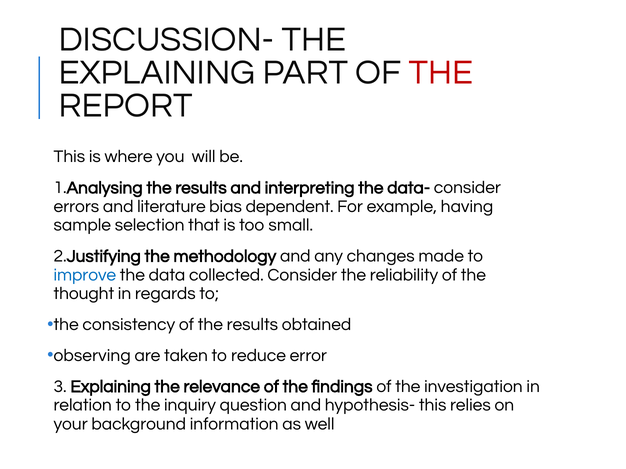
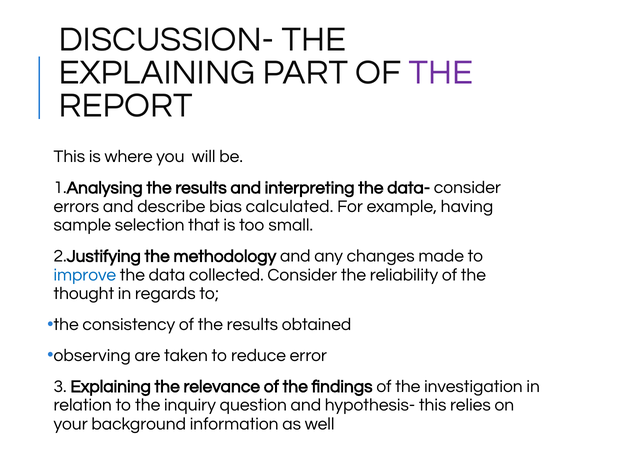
THE at (441, 73) colour: red -> purple
literature: literature -> describe
dependent: dependent -> calculated
